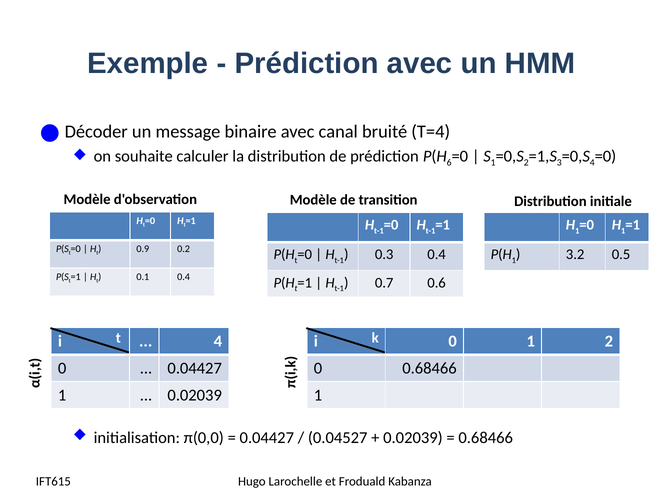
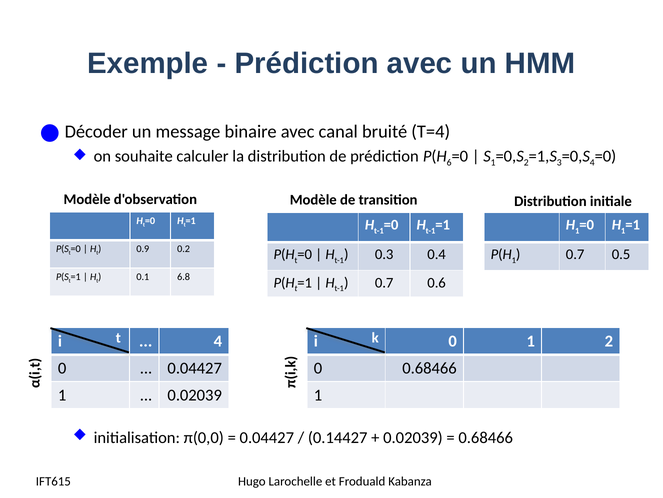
3.2 at (575, 254): 3.2 -> 0.7
0.1 0.4: 0.4 -> 6.8
0.04527: 0.04527 -> 0.14427
